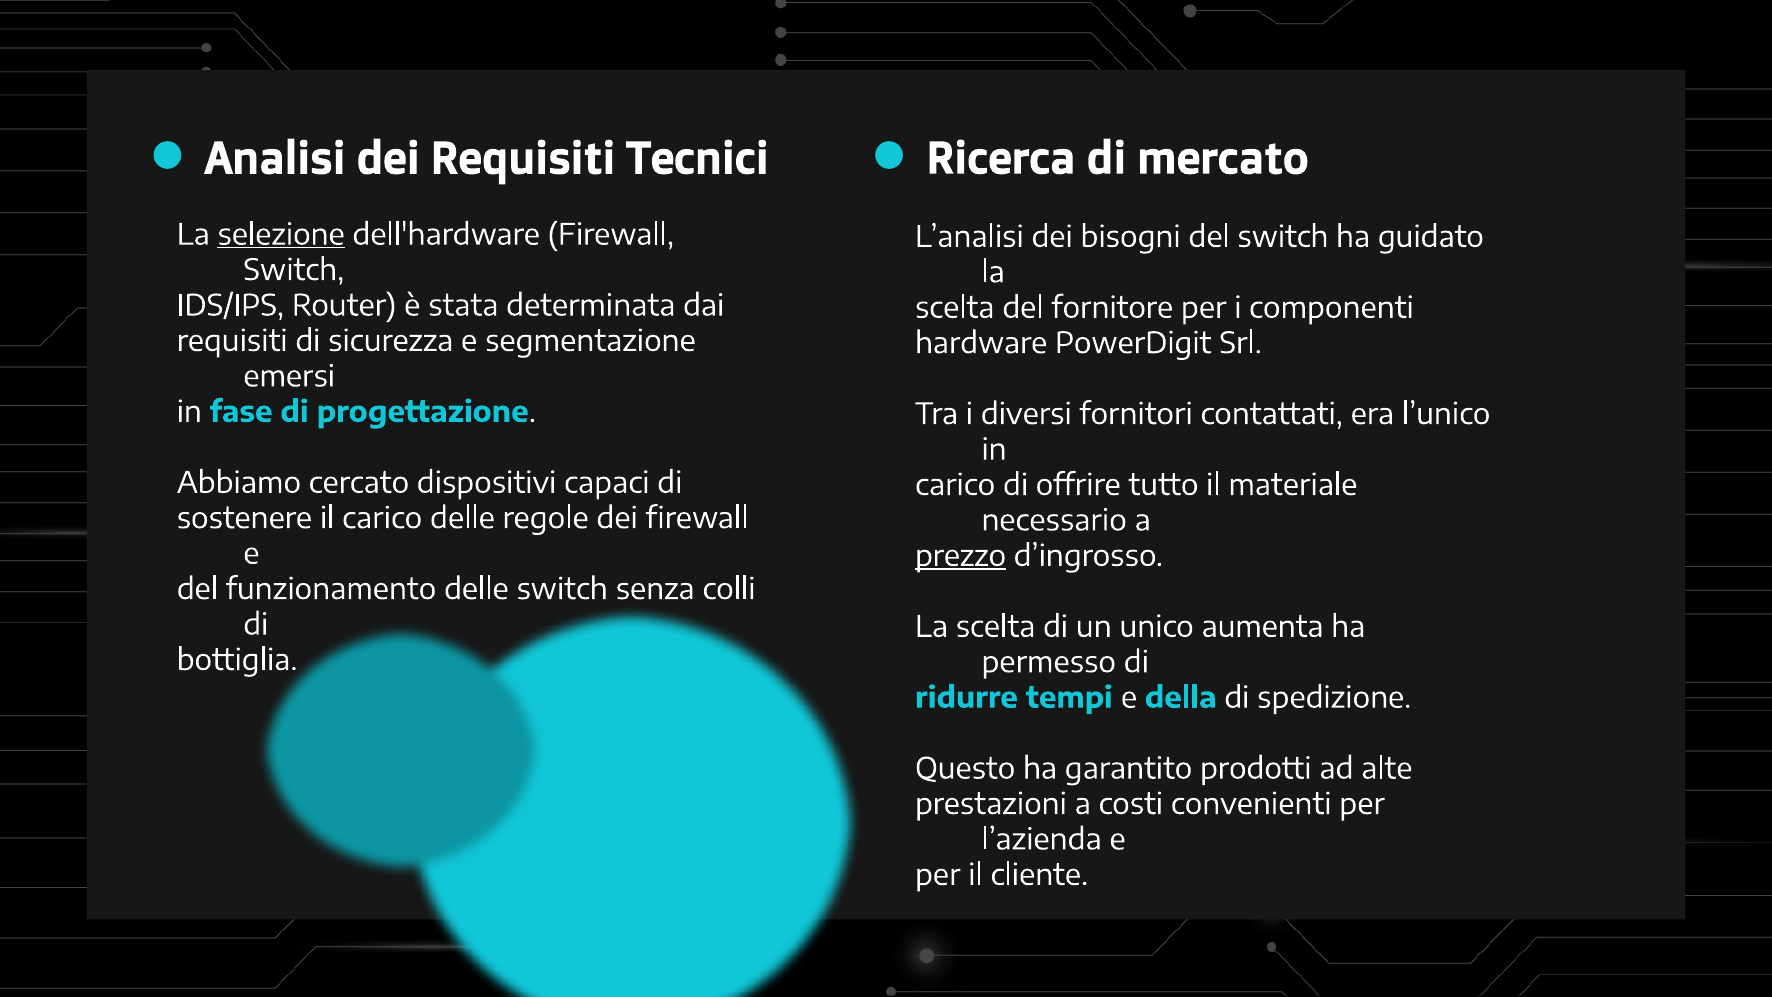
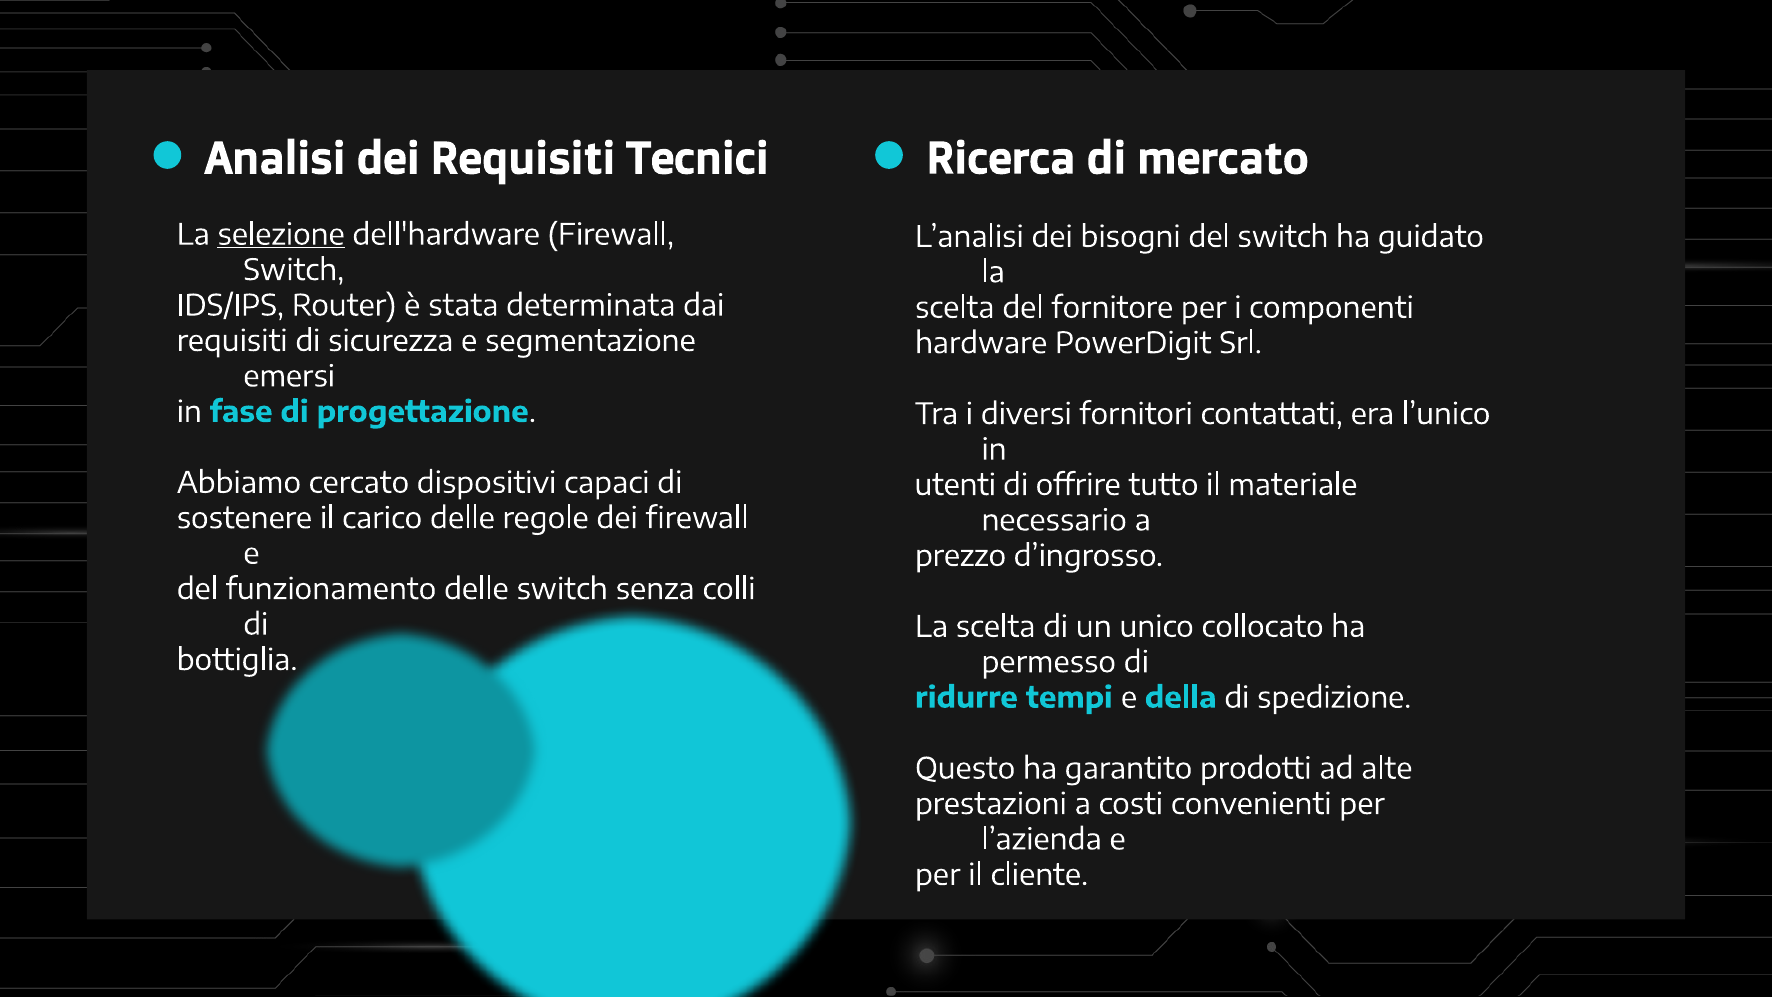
carico at (955, 485): carico -> utenti
prezzo underline: present -> none
aumenta: aumenta -> collocato
